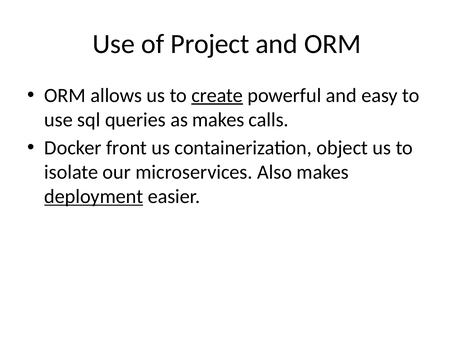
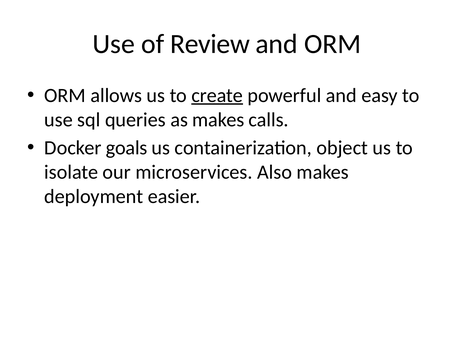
Project: Project -> Review
front: front -> goals
deployment underline: present -> none
